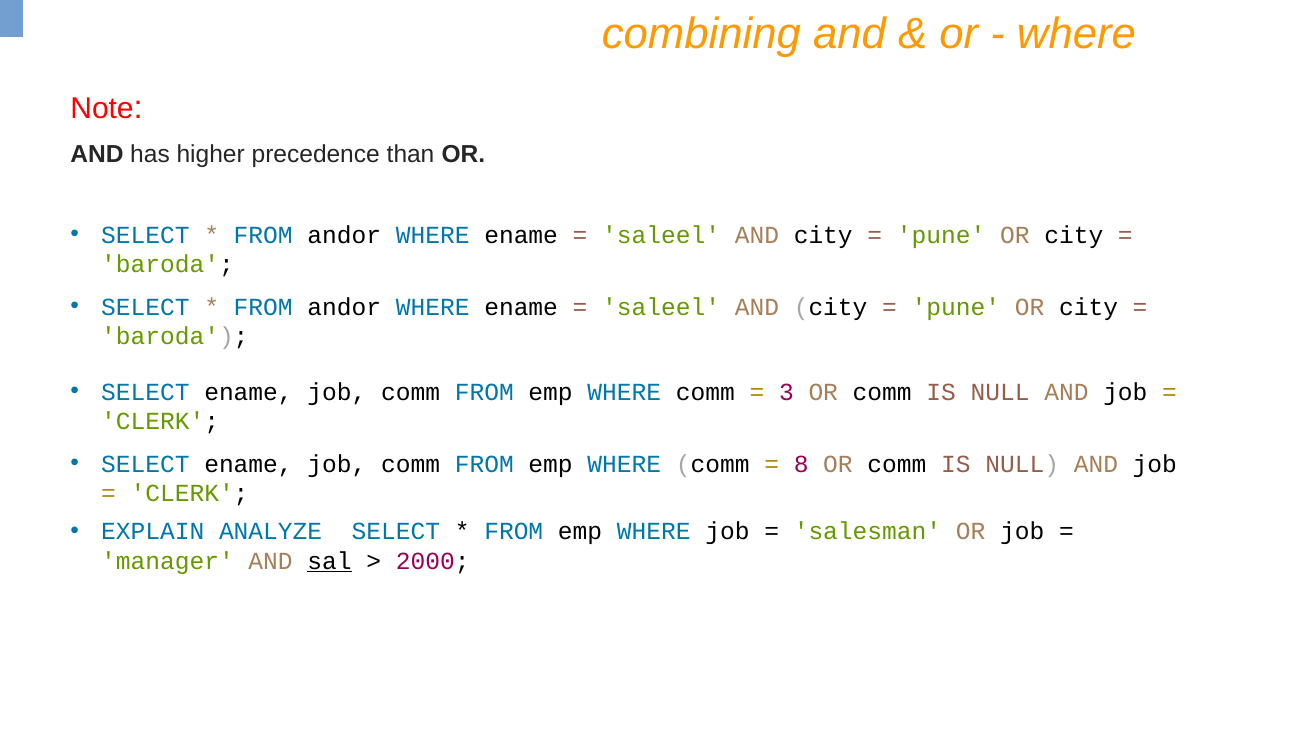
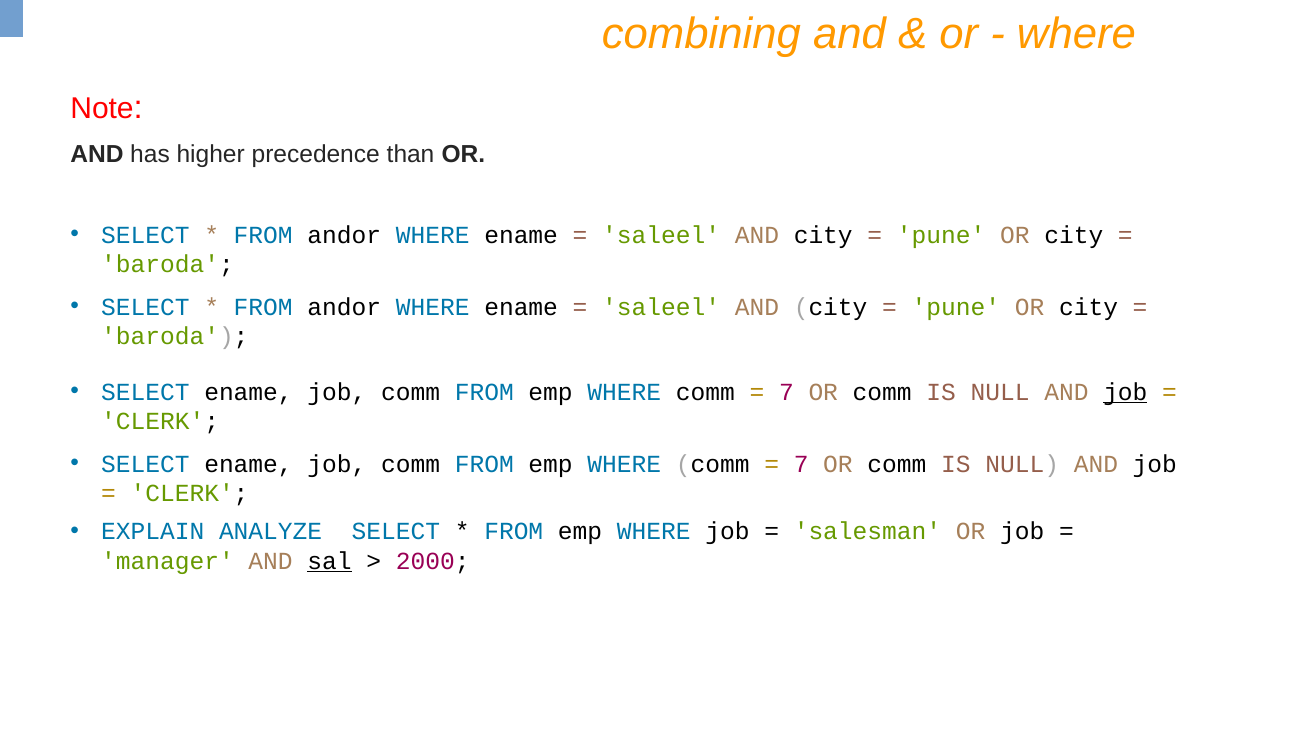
3 at (786, 392): 3 -> 7
job at (1125, 392) underline: none -> present
8 at (801, 464): 8 -> 7
